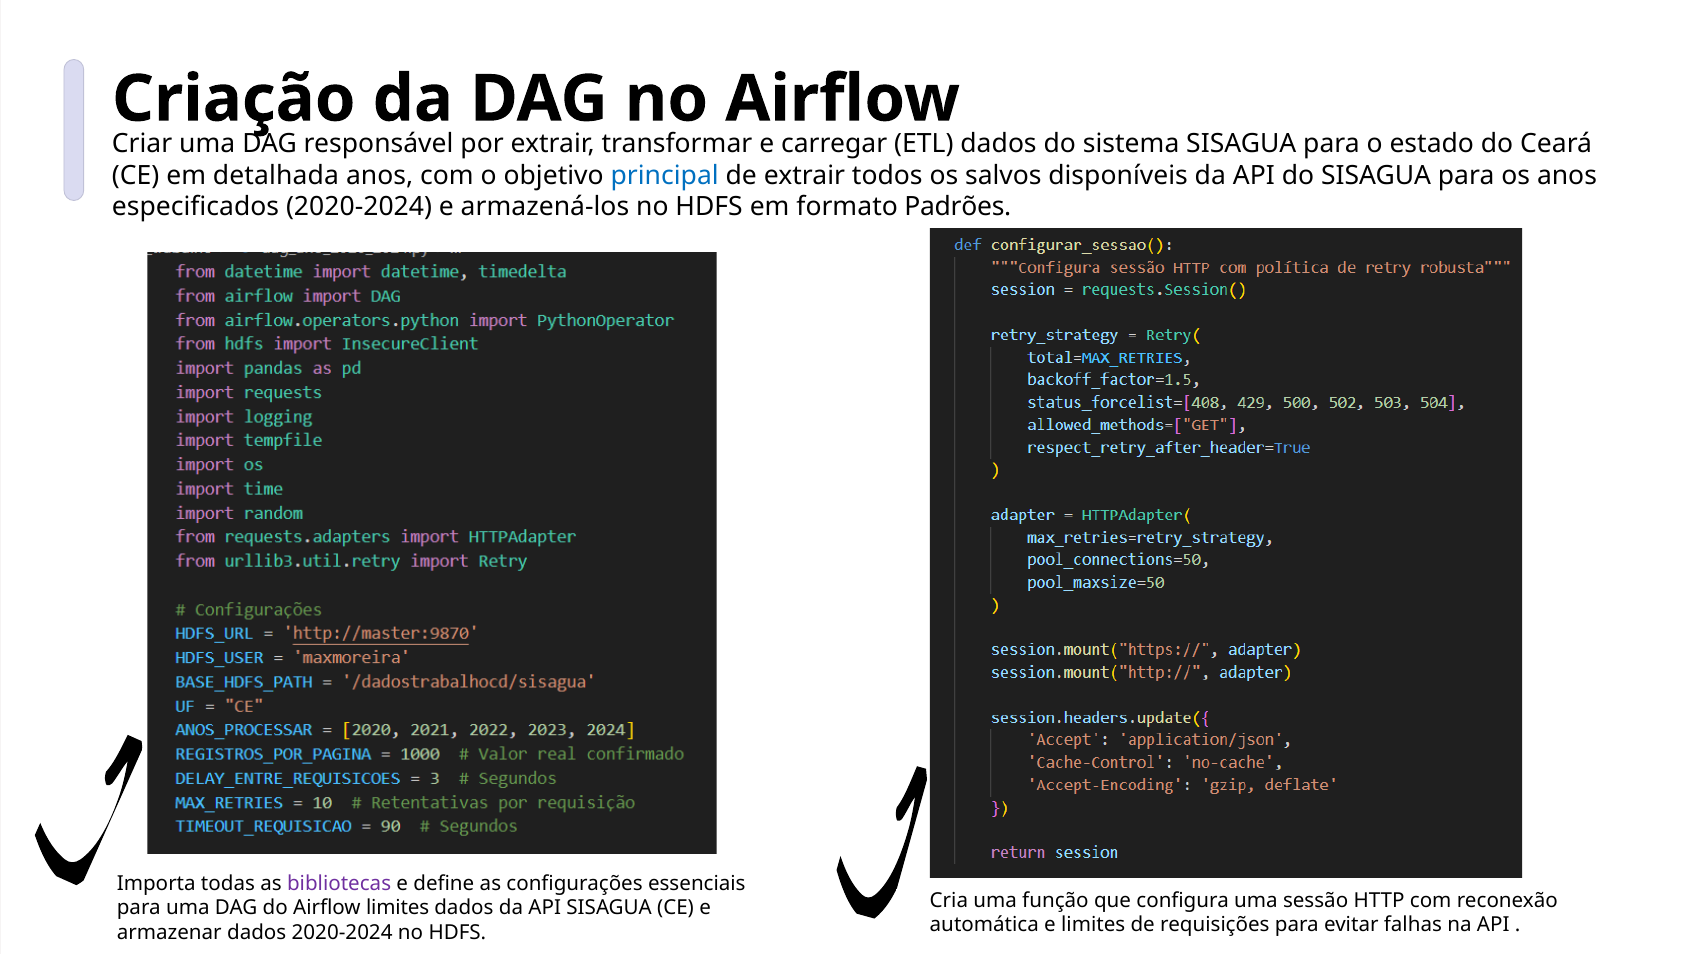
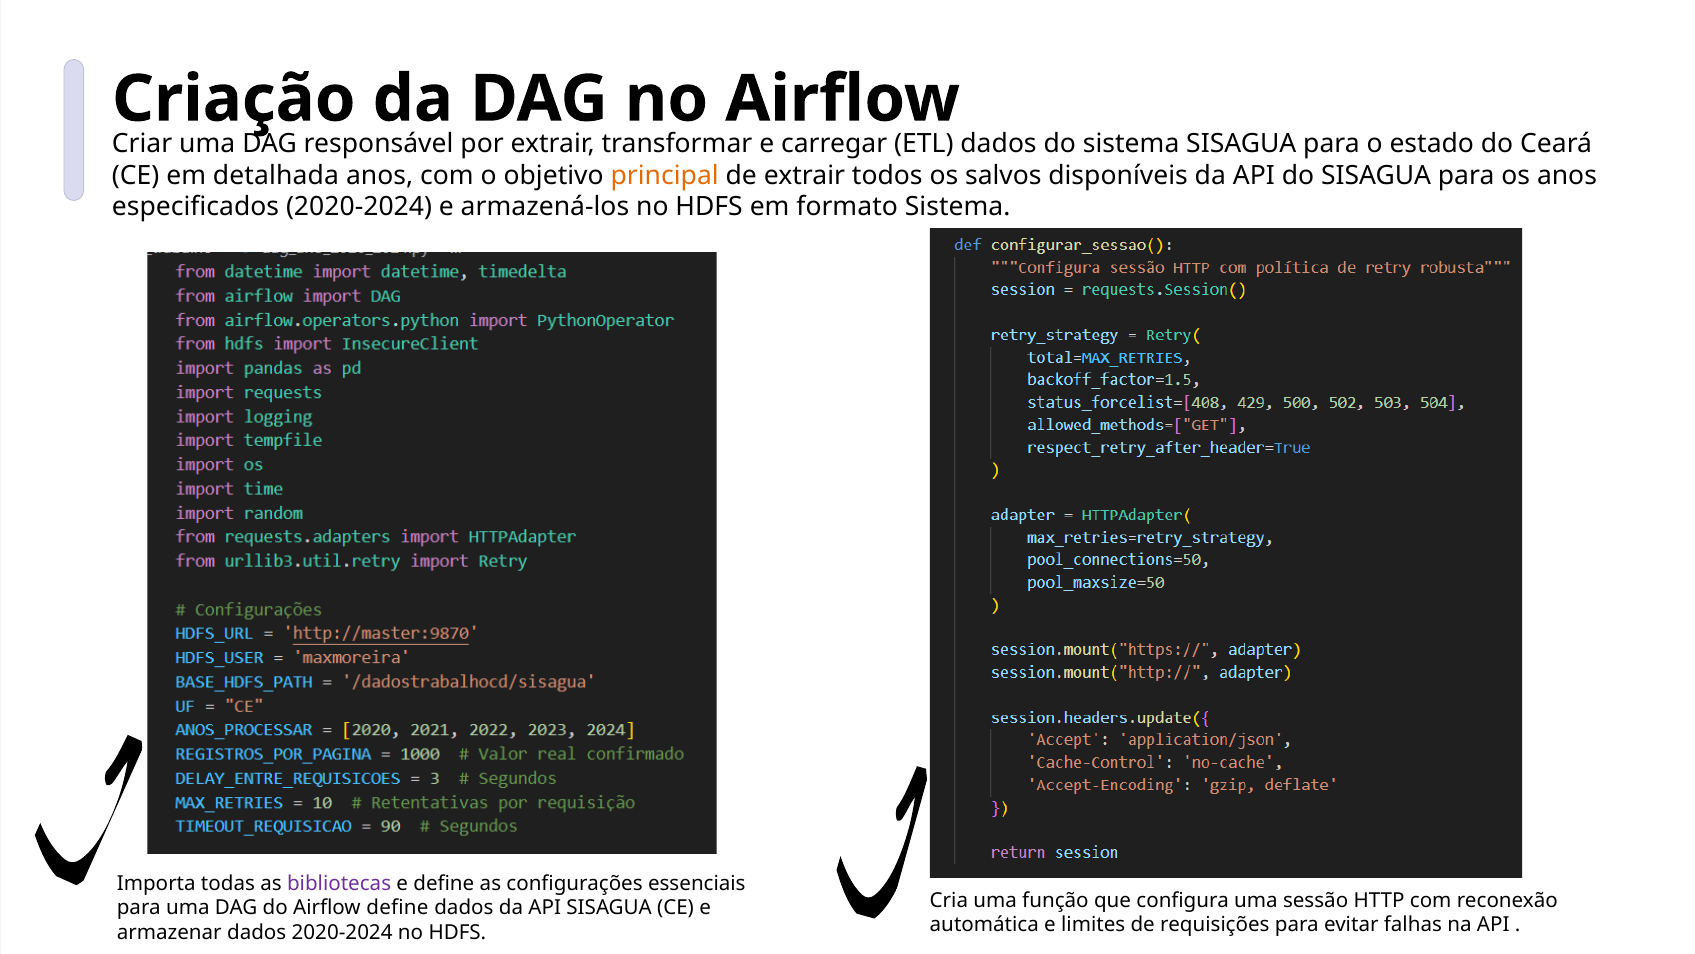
principal colour: blue -> orange
formato Padrões: Padrões -> Sistema
Airflow limites: limites -> define
